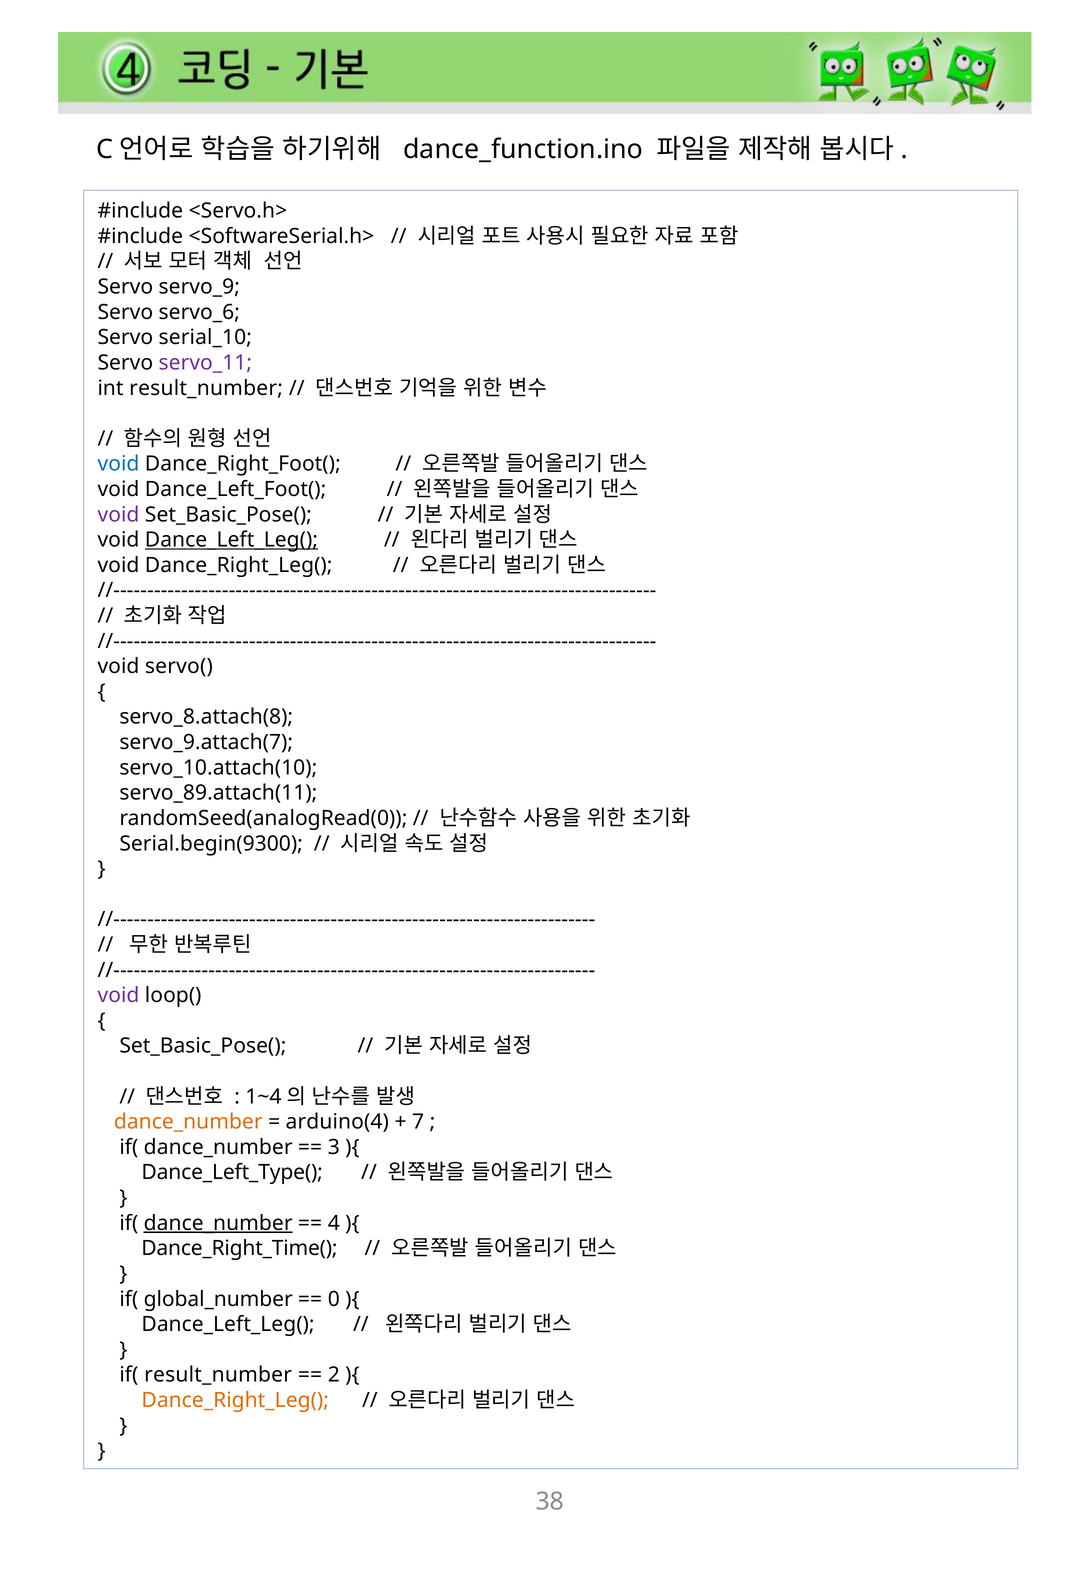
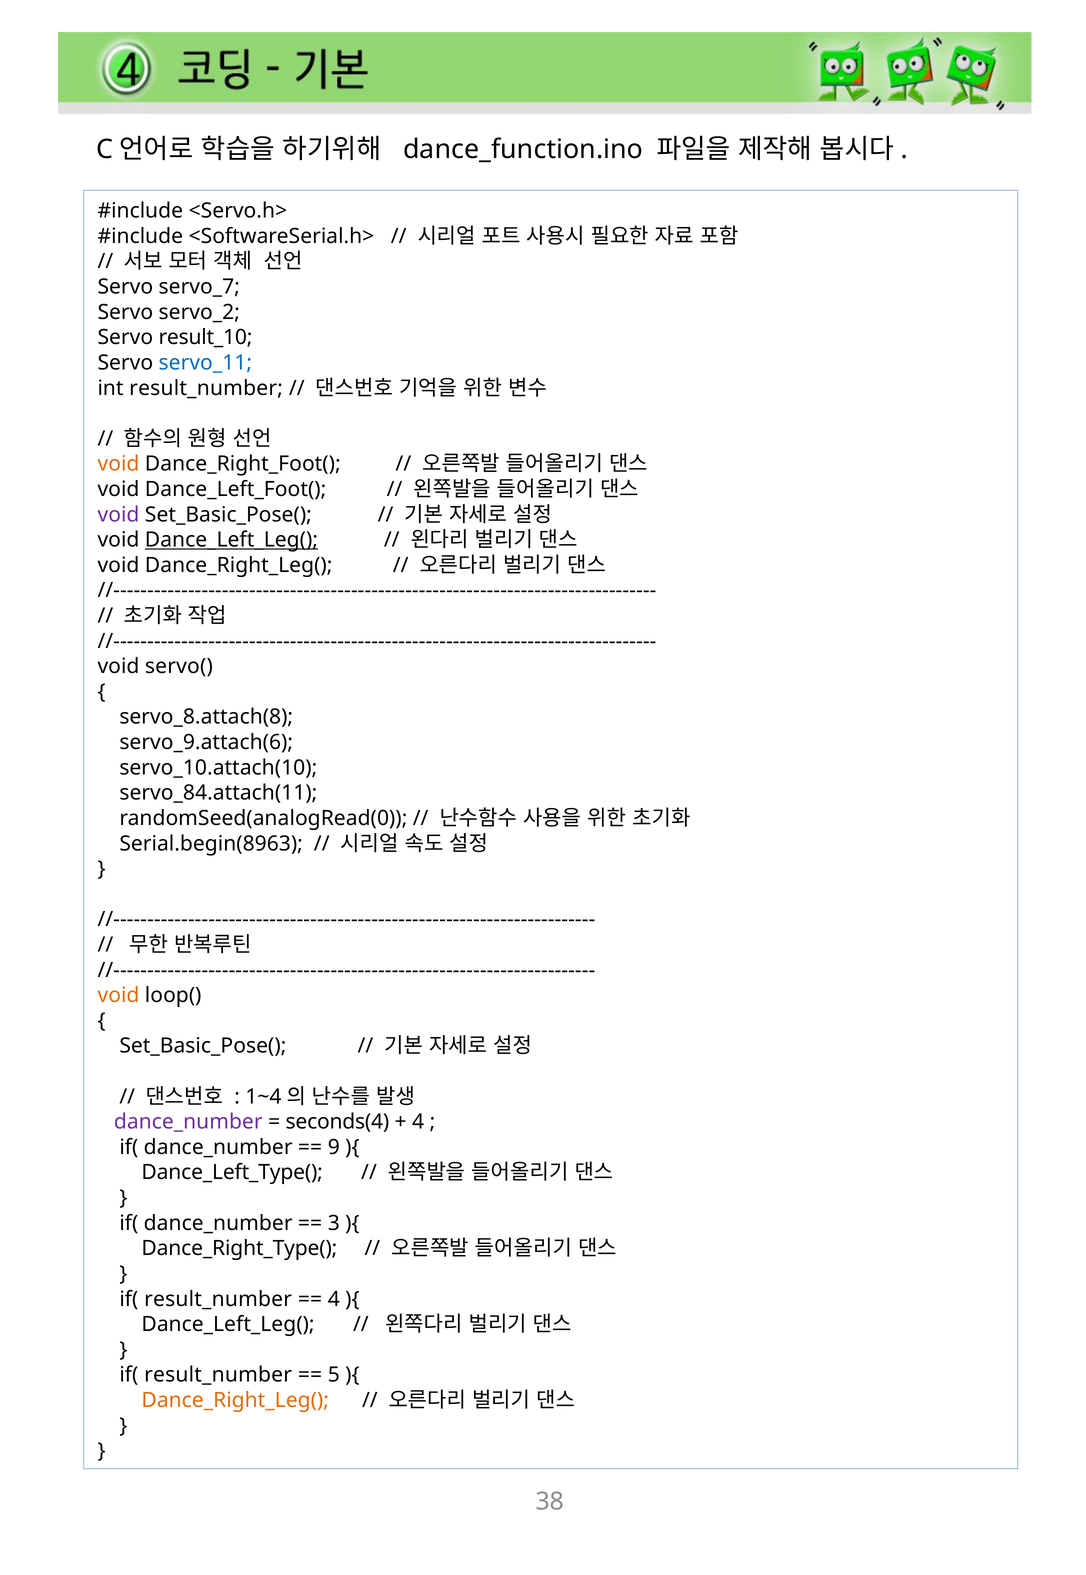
servo_9: servo_9 -> servo_7
servo_6: servo_6 -> servo_2
serial_10: serial_10 -> result_10
servo_11 colour: purple -> blue
void at (118, 464) colour: blue -> orange
servo_9.attach(7: servo_9.attach(7 -> servo_9.attach(6
servo_89.attach(11: servo_89.attach(11 -> servo_84.attach(11
Serial.begin(9300: Serial.begin(9300 -> Serial.begin(8963
void at (118, 995) colour: purple -> orange
dance_number at (188, 1122) colour: orange -> purple
arduino(4: arduino(4 -> seconds(4
7 at (418, 1122): 7 -> 4
3: 3 -> 9
dance_number at (218, 1223) underline: present -> none
4: 4 -> 3
Dance_Right_Time(: Dance_Right_Time( -> Dance_Right_Type(
global_number at (218, 1299): global_number -> result_number
0 at (334, 1299): 0 -> 4
2: 2 -> 5
